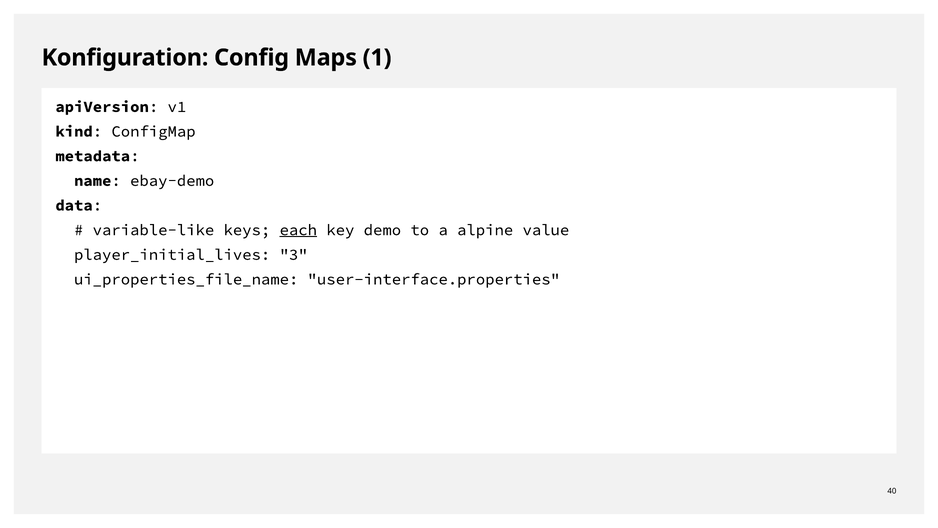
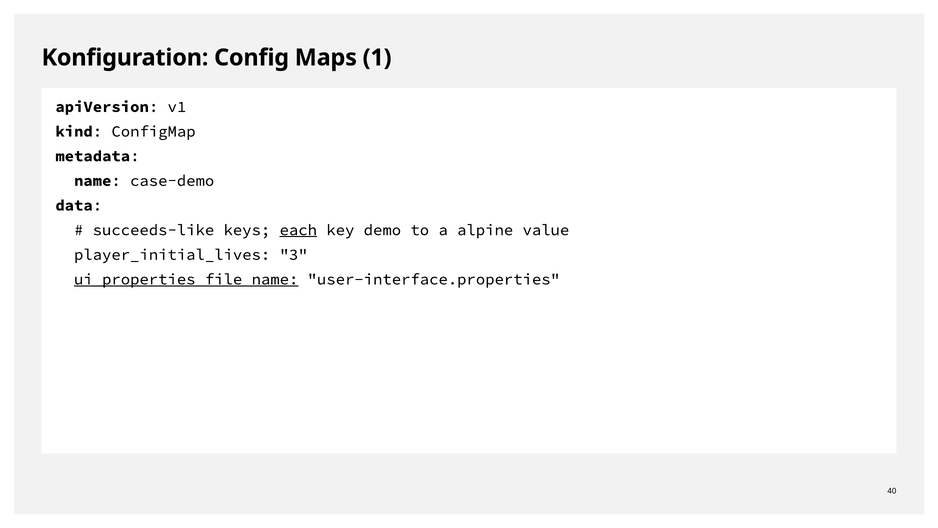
ebay-demo: ebay-demo -> case-demo
variable-like: variable-like -> succeeds-like
ui_properties_file_name underline: none -> present
